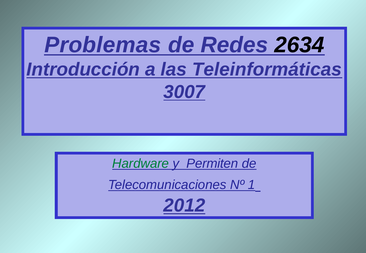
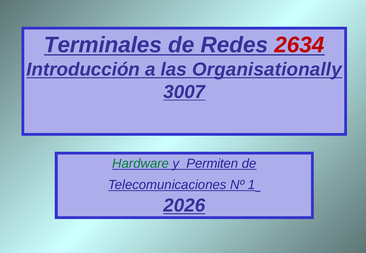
Problemas: Problemas -> Terminales
2634 colour: black -> red
Teleinformáticas: Teleinformáticas -> Organisationally
2012: 2012 -> 2026
